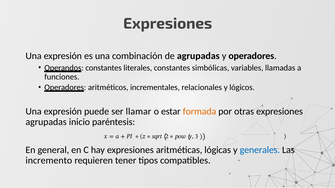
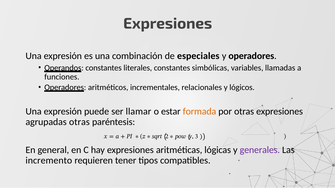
de agrupadas: agrupadas -> especiales
agrupadas inicio: inicio -> otras
generales colour: blue -> purple
